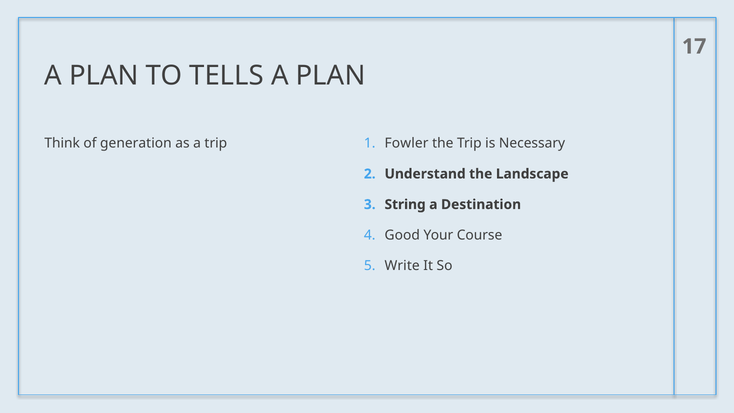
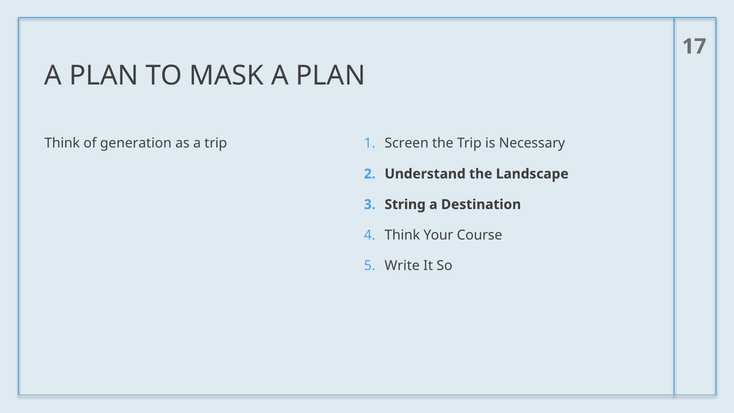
TELLS: TELLS -> MASK
Fowler: Fowler -> Screen
Good at (402, 235): Good -> Think
